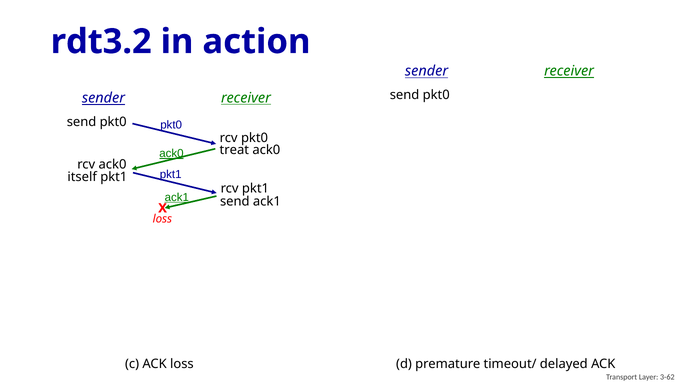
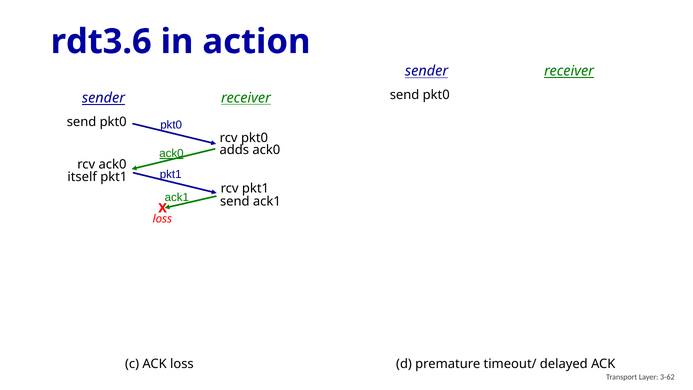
rdt3.2: rdt3.2 -> rdt3.6
treat: treat -> adds
ack1 at (177, 197) underline: present -> none
